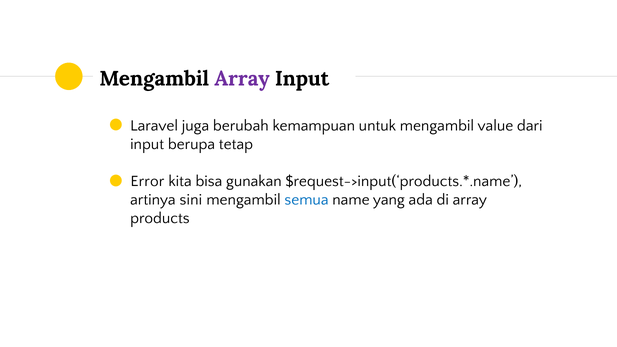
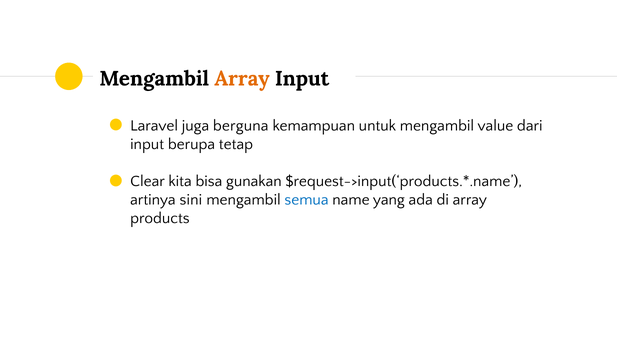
Array at (242, 79) colour: purple -> orange
berubah: berubah -> berguna
Error: Error -> Clear
